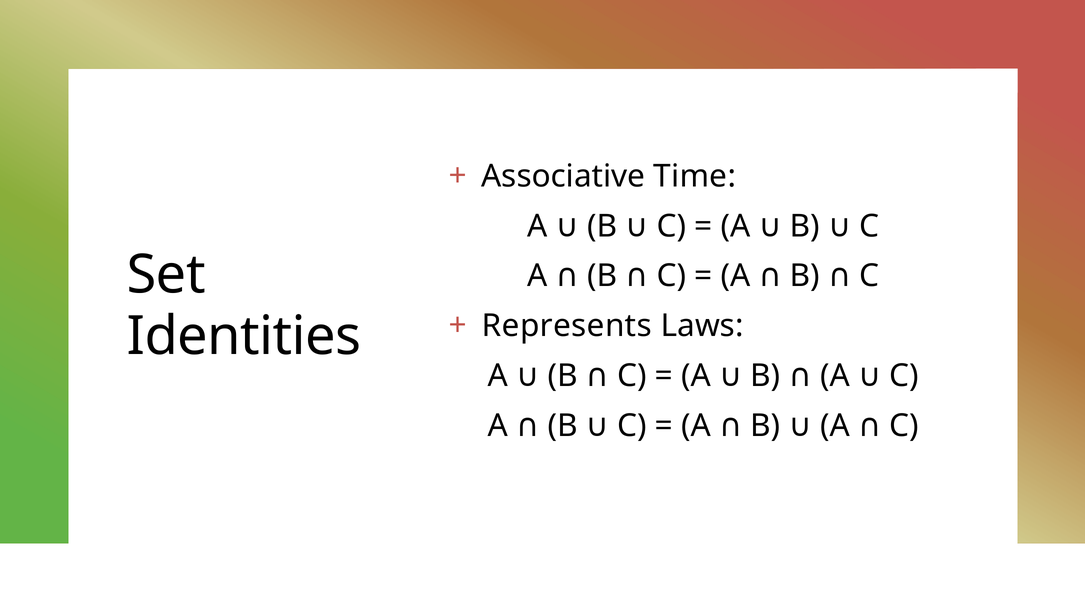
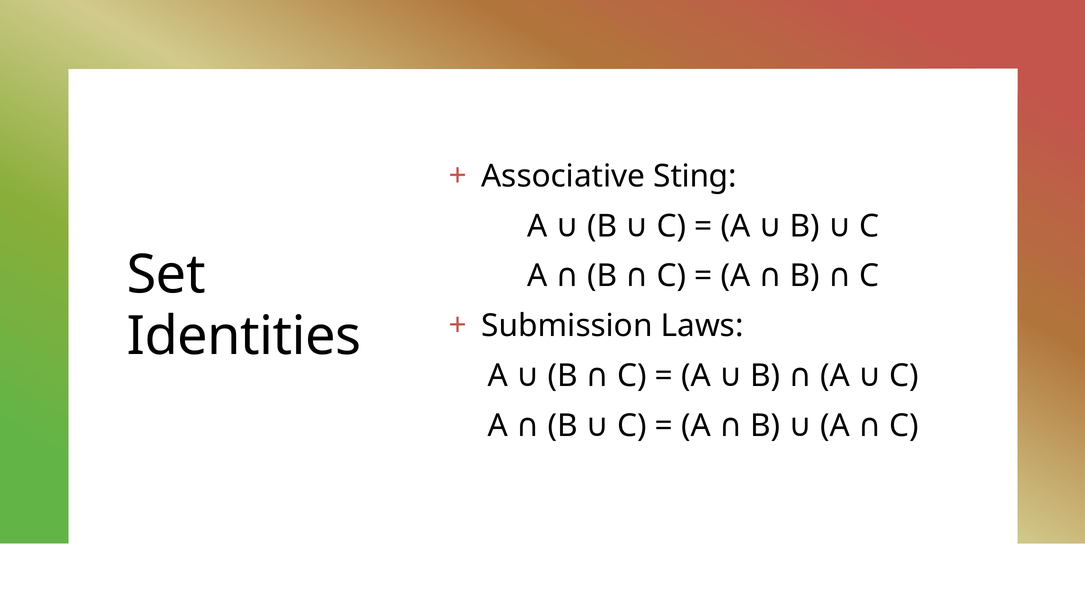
Time: Time -> Sting
Represents: Represents -> Submission
